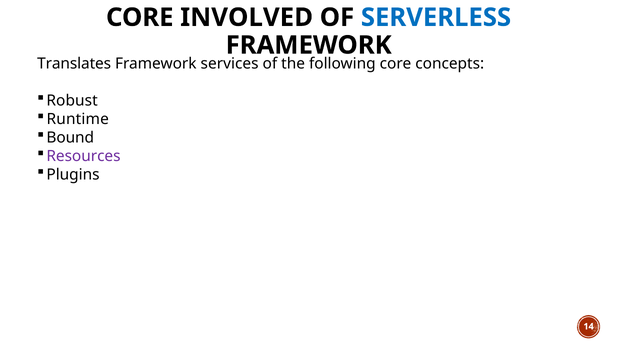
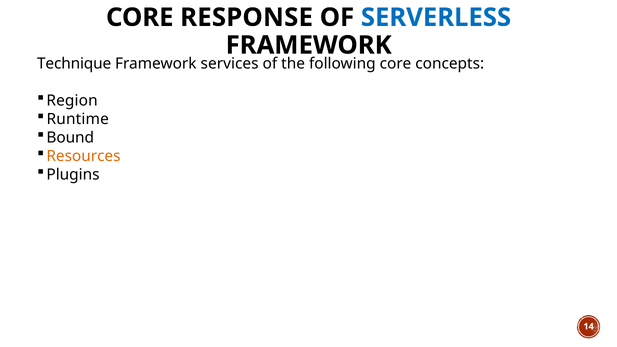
INVOLVED: INVOLVED -> RESPONSE
Translates: Translates -> Technique
Robust: Robust -> Region
Resources colour: purple -> orange
